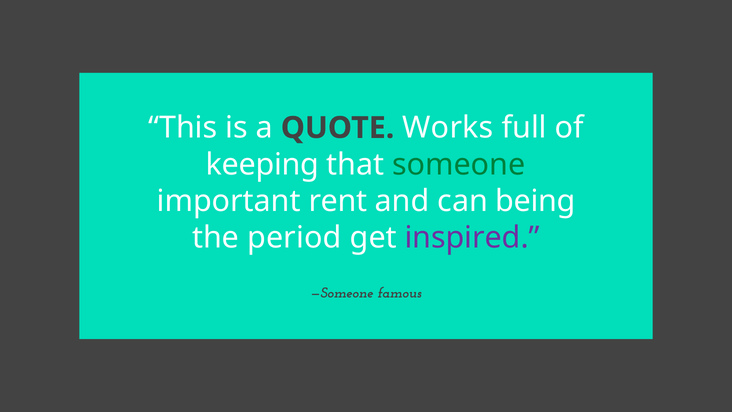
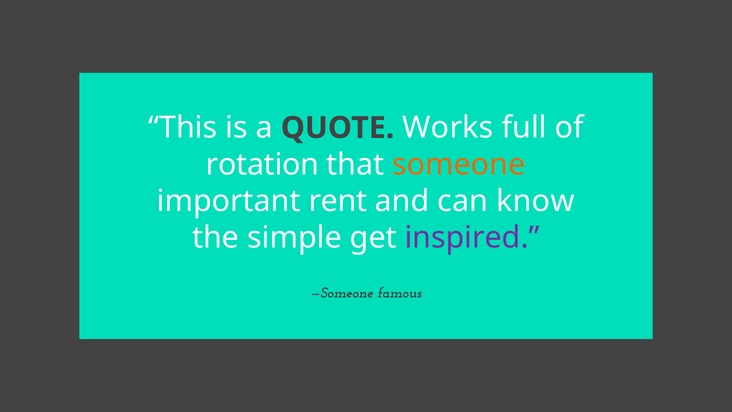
keeping: keeping -> rotation
someone colour: green -> orange
being: being -> know
period: period -> simple
